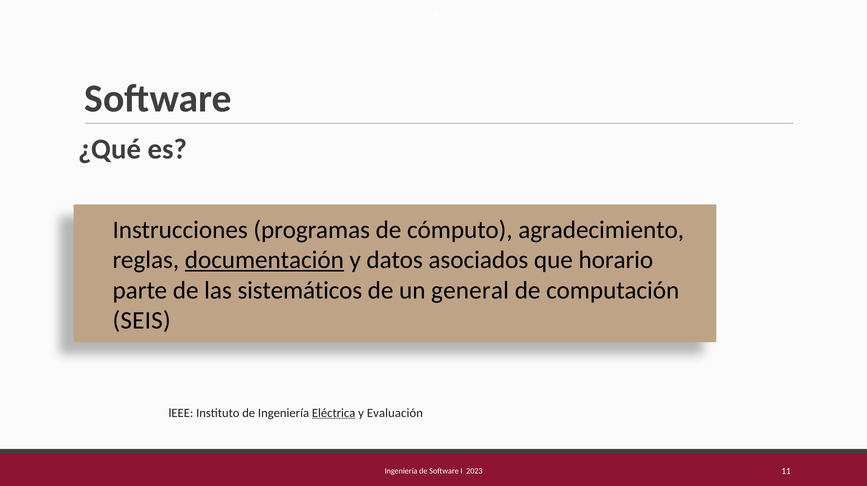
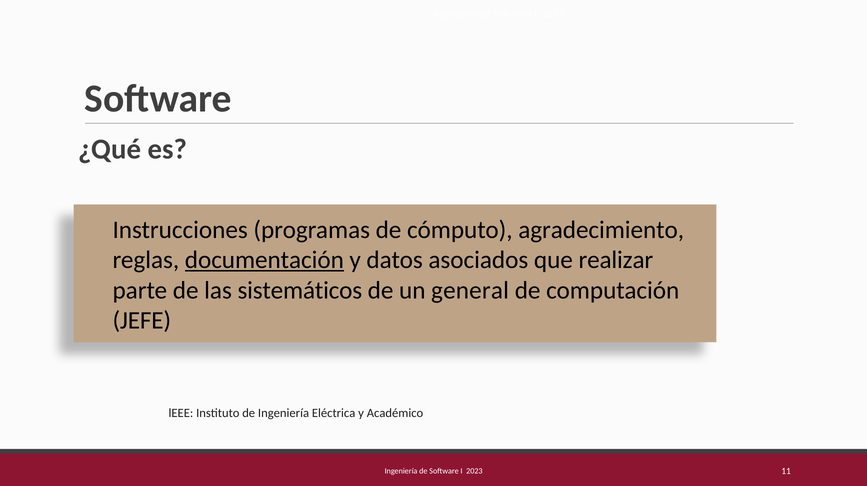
horario: horario -> realizar
SEIS: SEIS -> JEFE
Eléctrica underline: present -> none
Evaluación: Evaluación -> Académico
